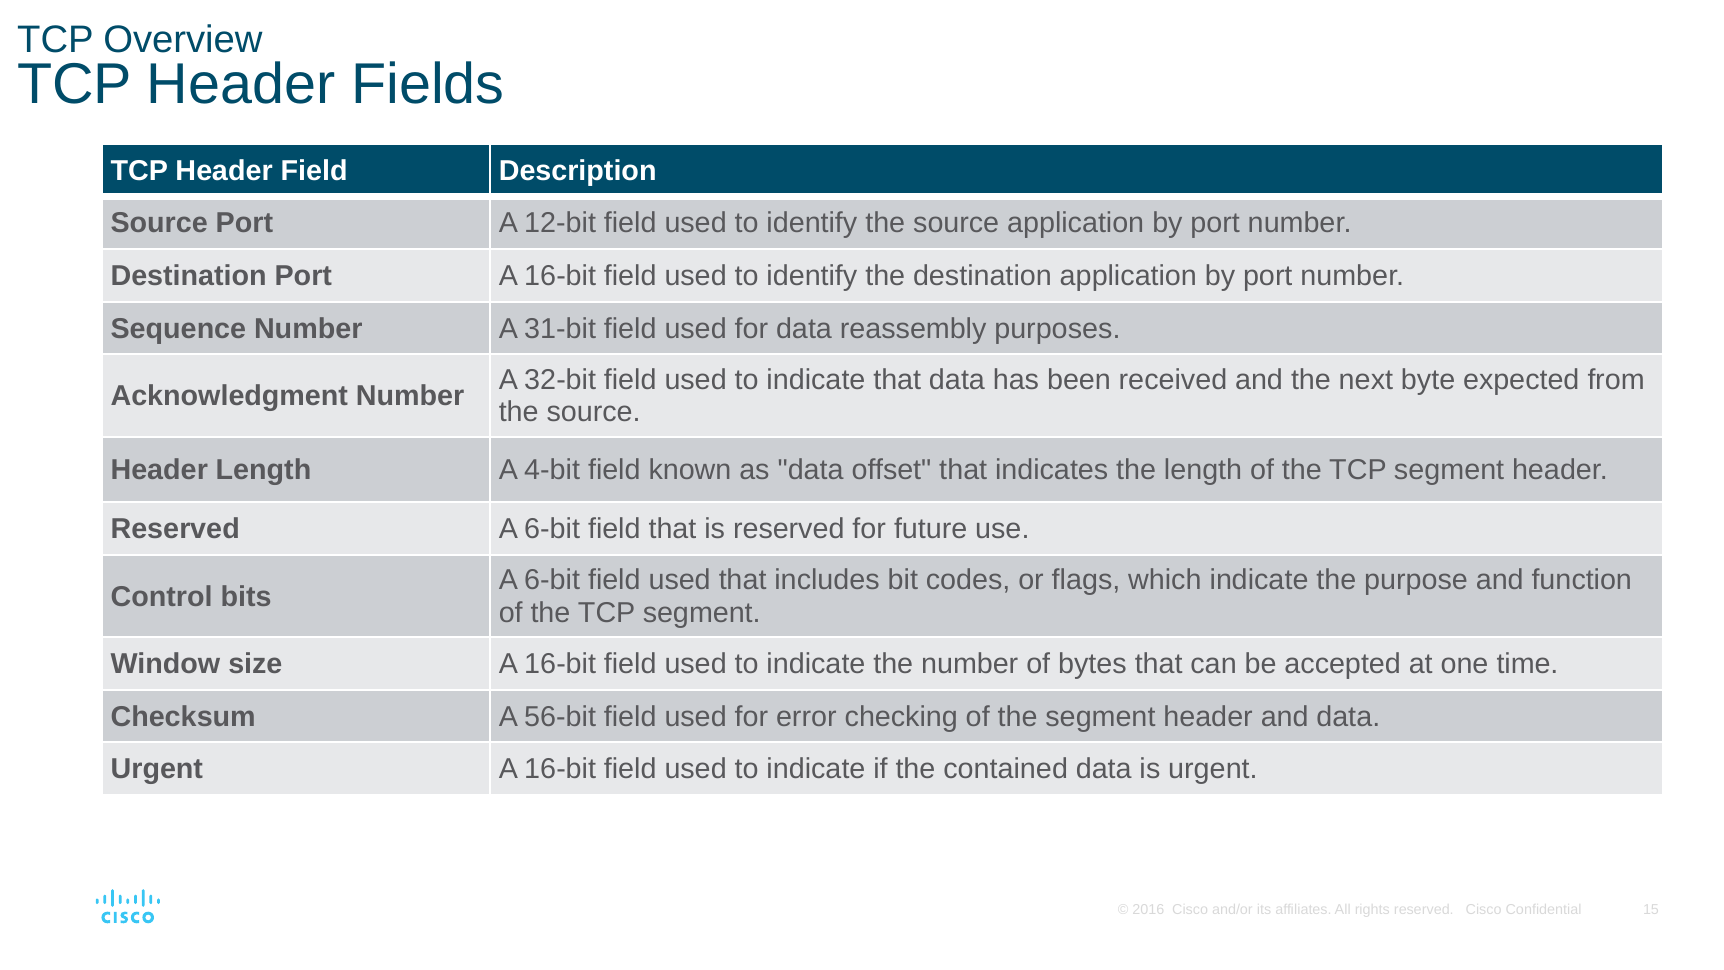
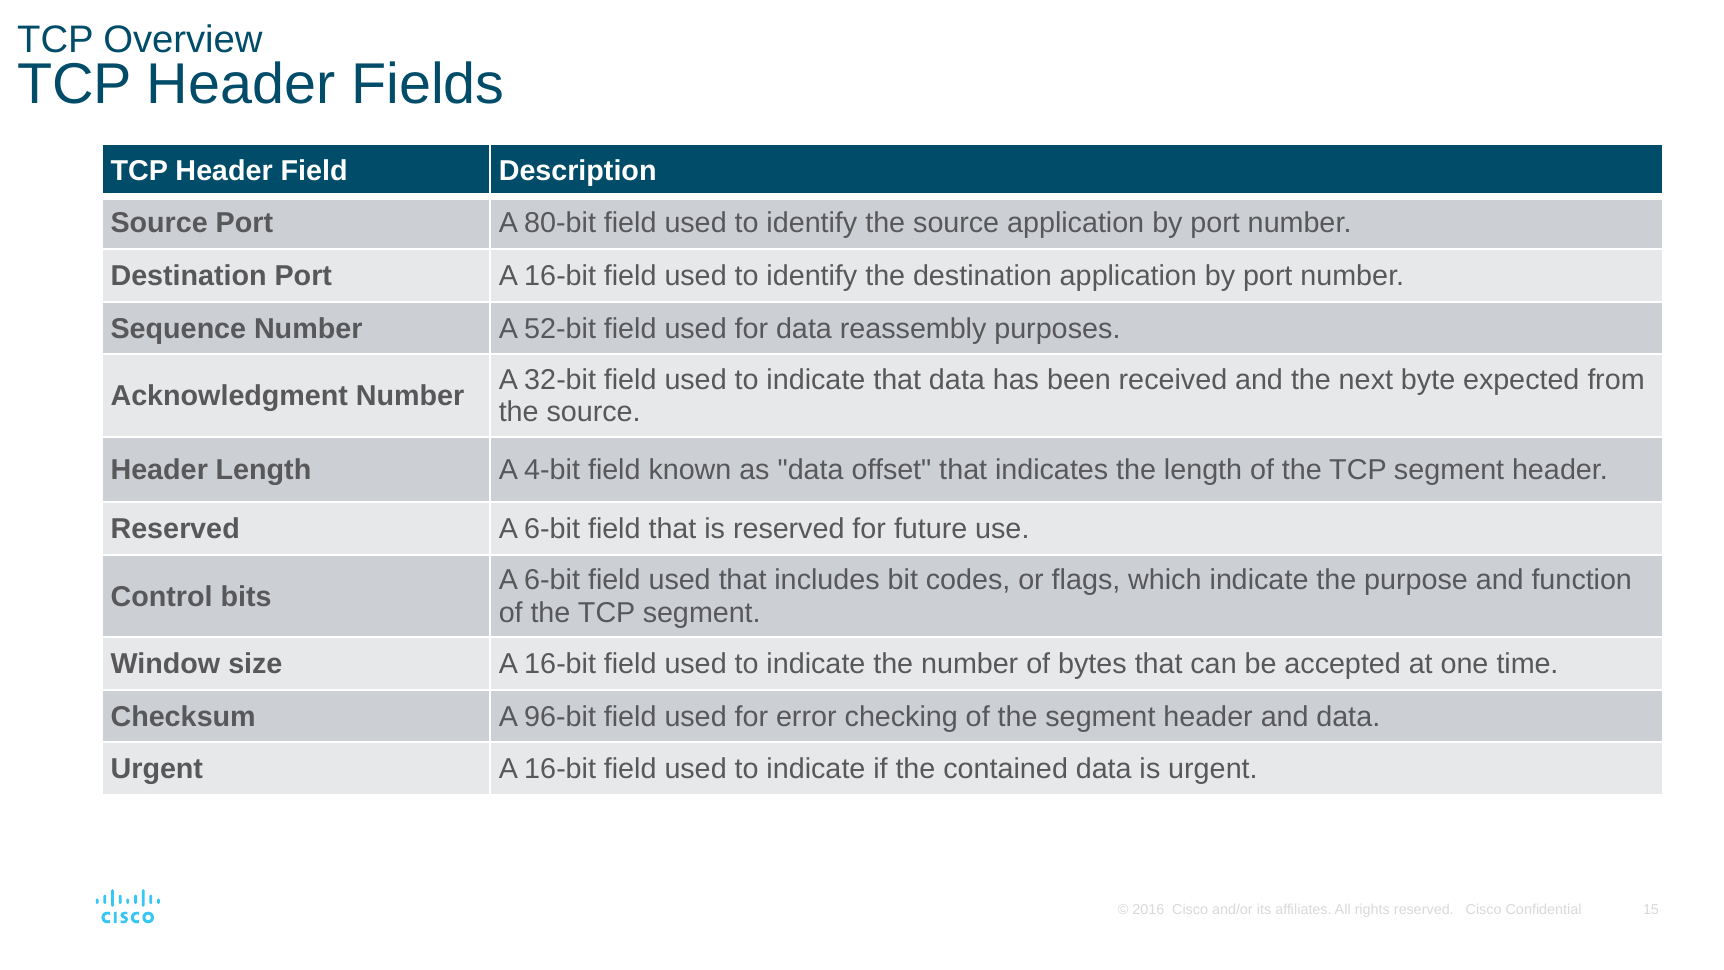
12-bit: 12-bit -> 80-bit
31-bit: 31-bit -> 52-bit
56-bit: 56-bit -> 96-bit
